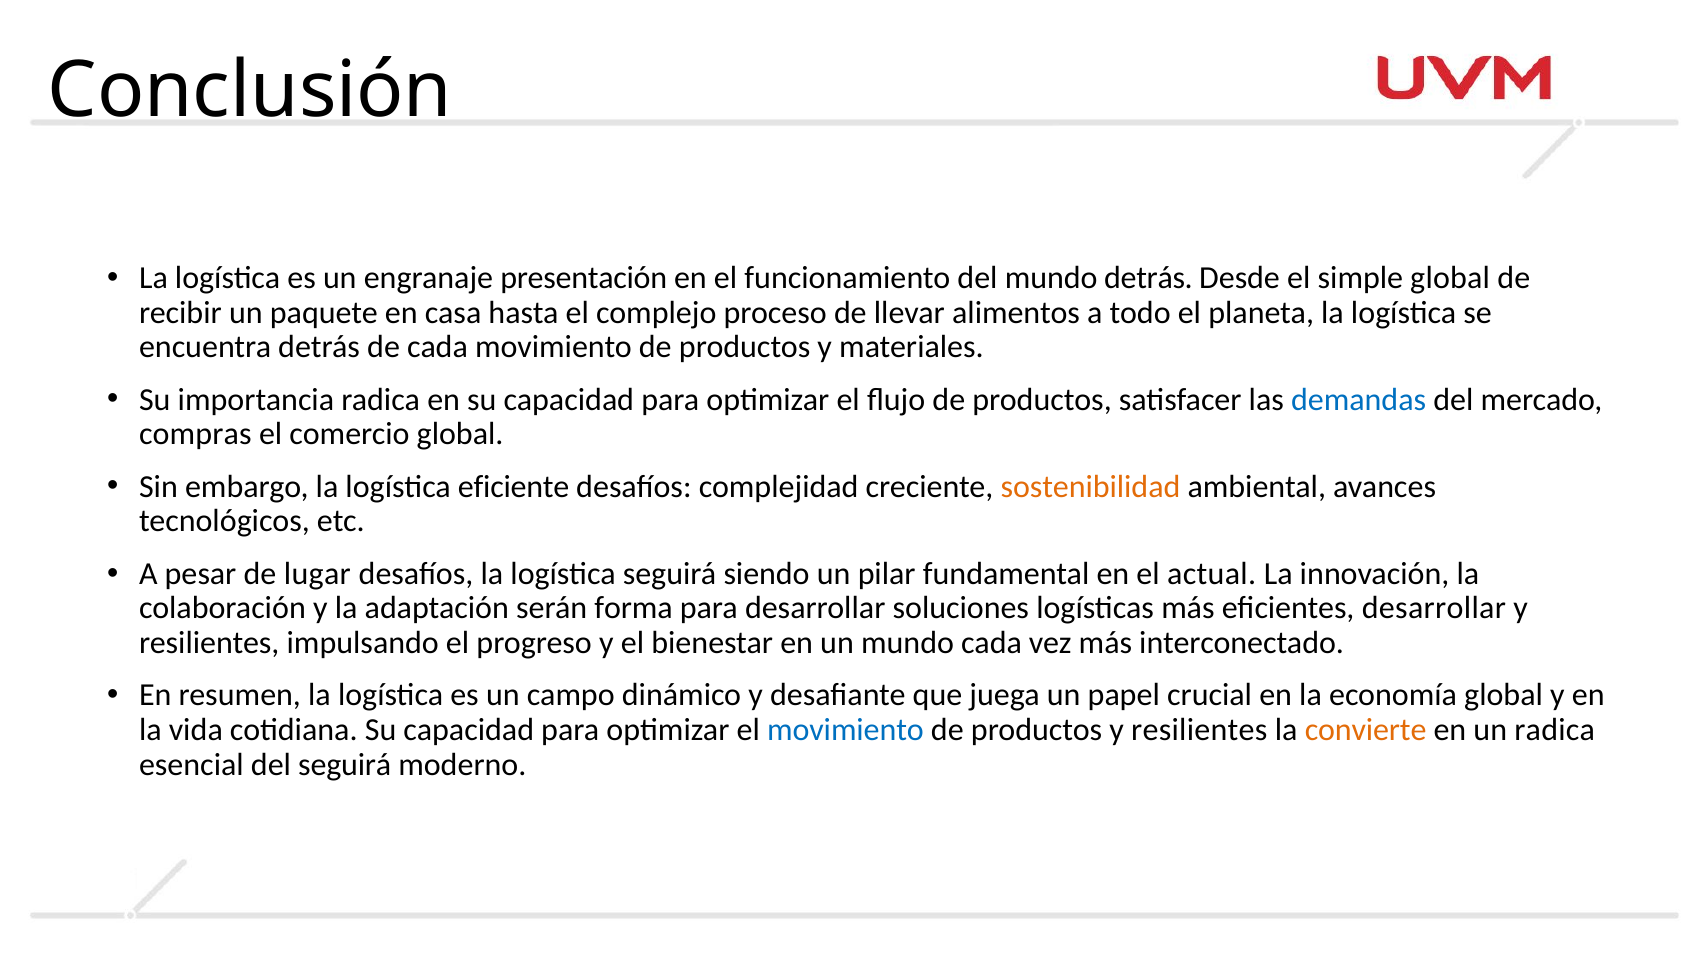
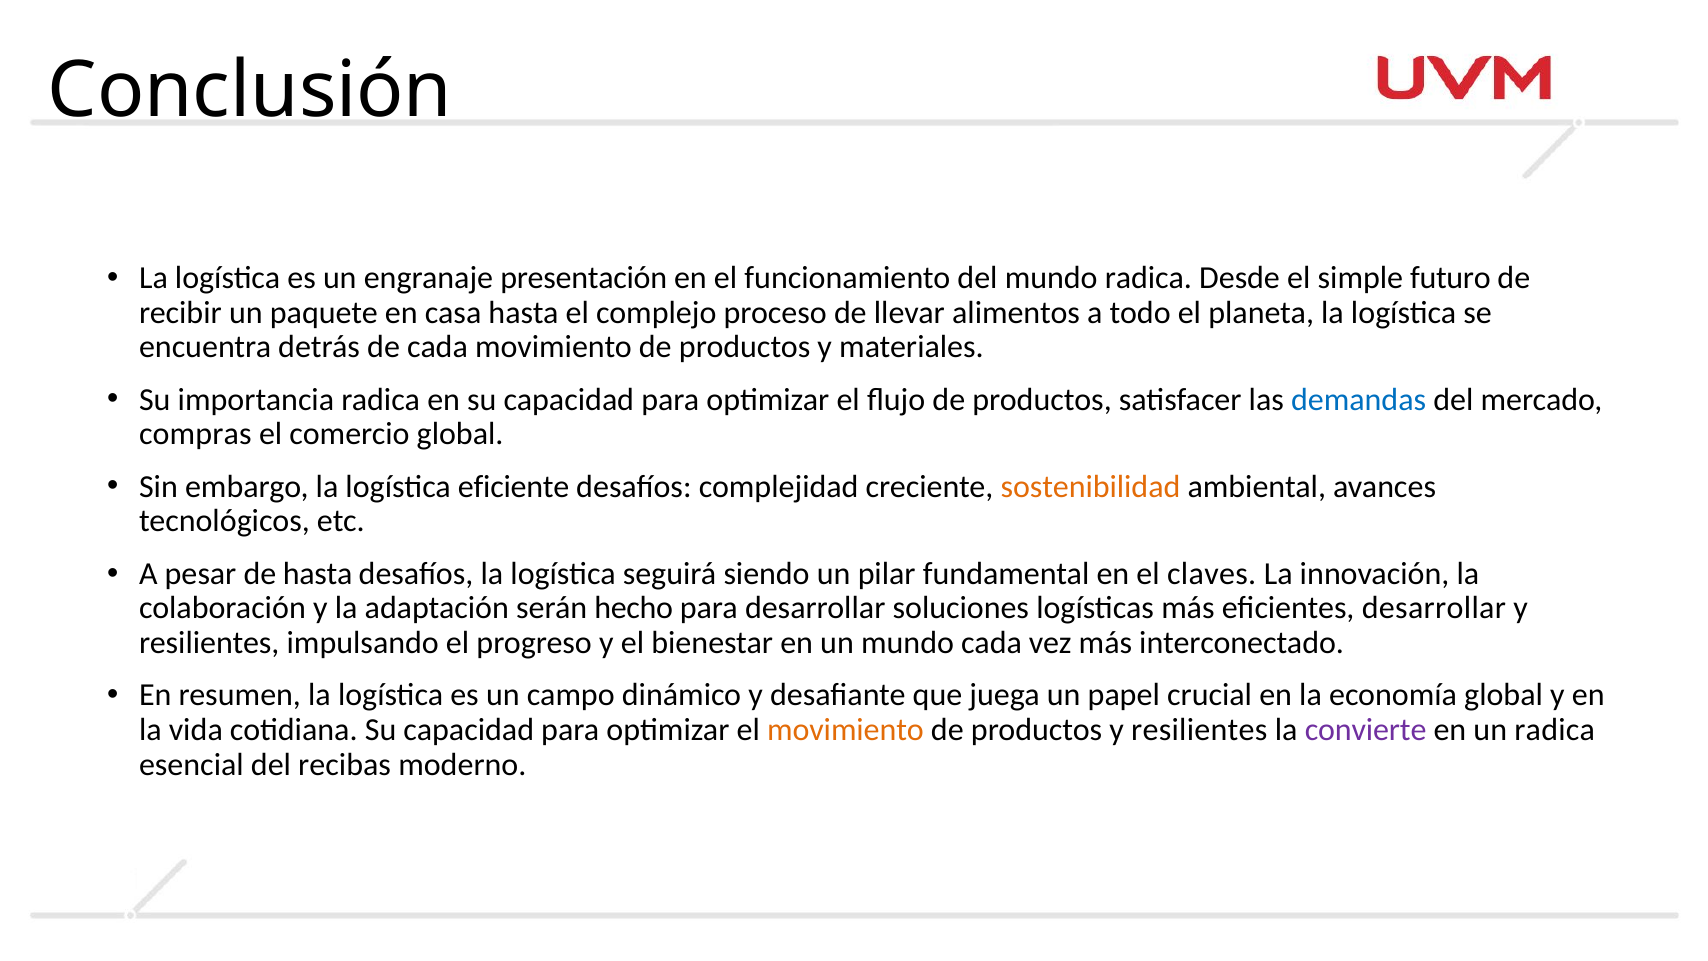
mundo detrás: detrás -> radica
simple global: global -> futuro
de lugar: lugar -> hasta
actual: actual -> claves
forma: forma -> hecho
movimiento at (845, 730) colour: blue -> orange
convierte colour: orange -> purple
del seguirá: seguirá -> recibas
